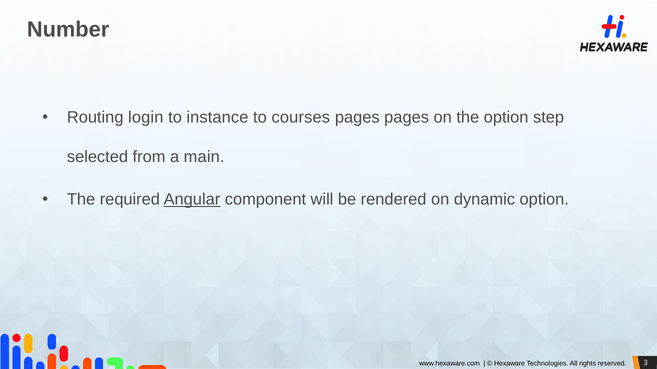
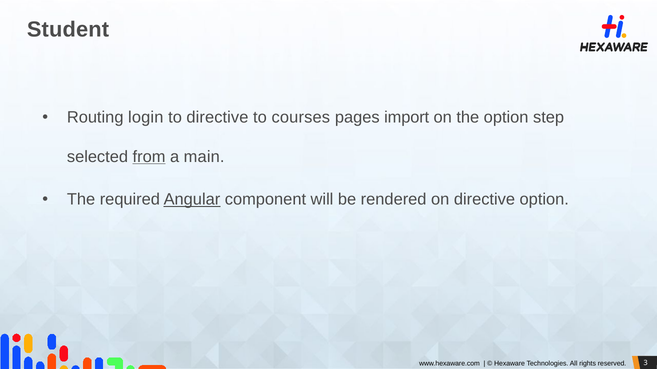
Number: Number -> Student
to instance: instance -> directive
pages pages: pages -> import
from underline: none -> present
on dynamic: dynamic -> directive
